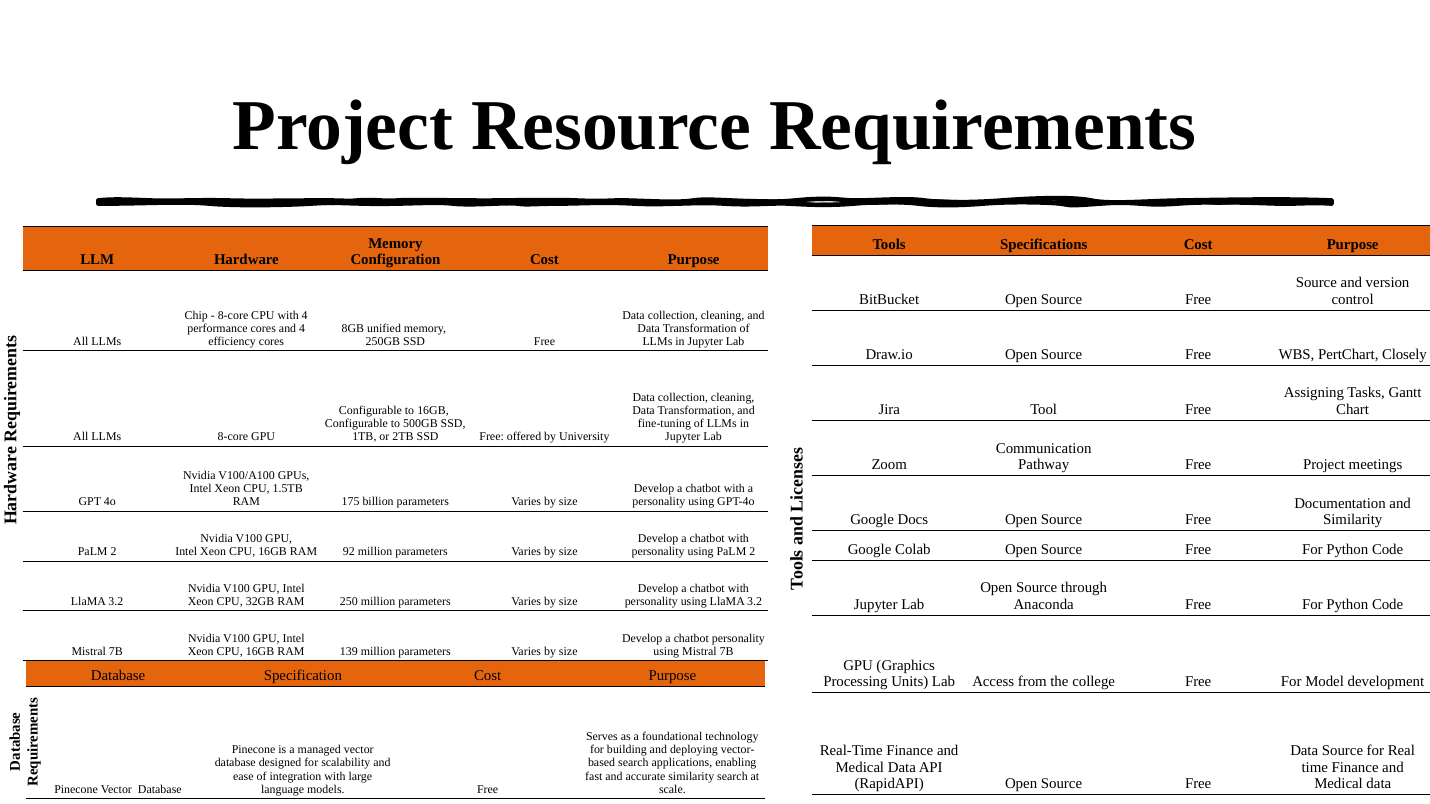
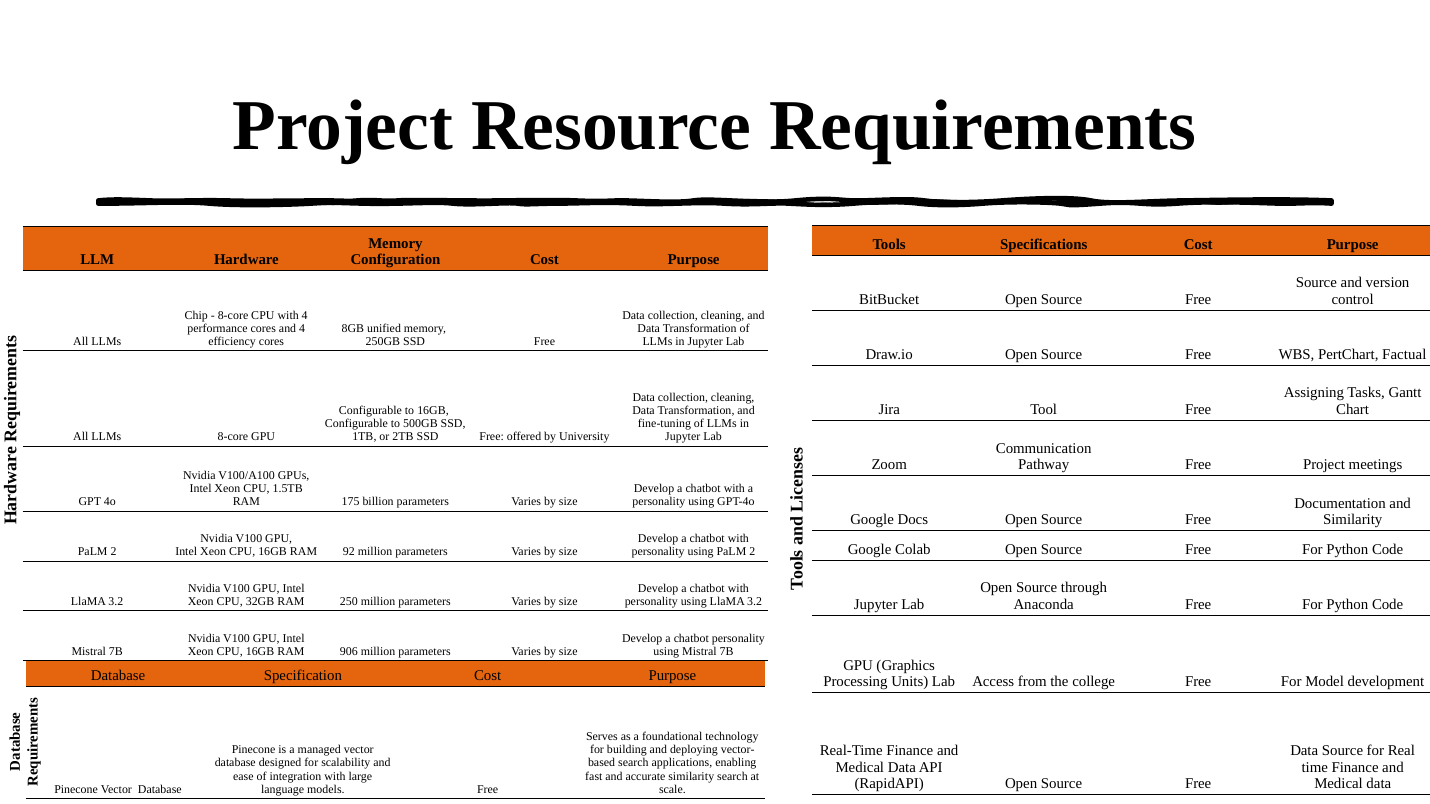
Closely: Closely -> Factual
139: 139 -> 906
